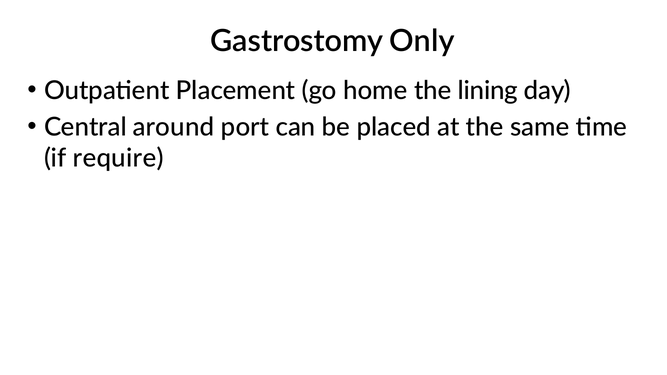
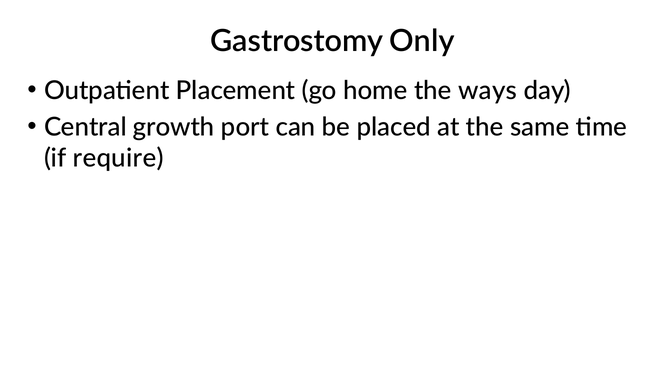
lining: lining -> ways
around: around -> growth
